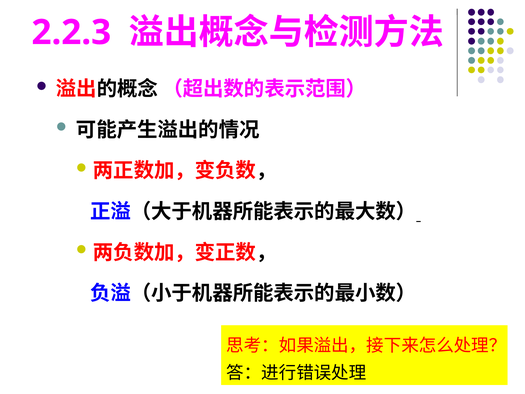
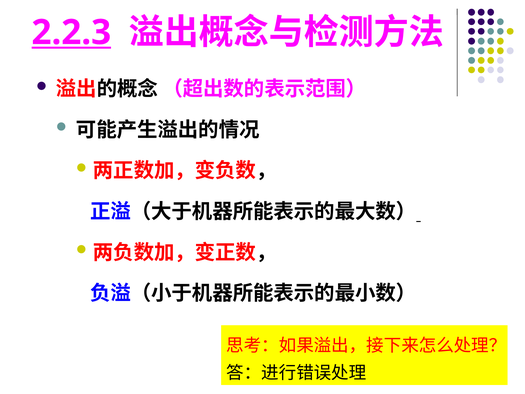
2.2.3 underline: none -> present
